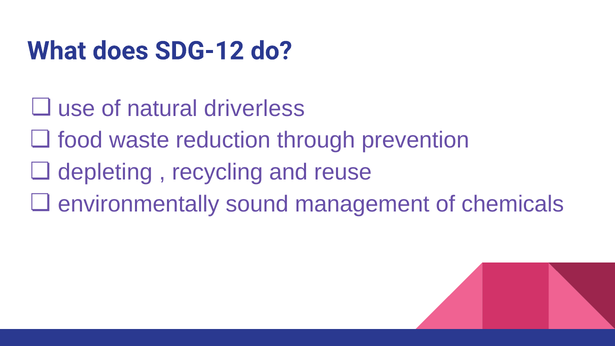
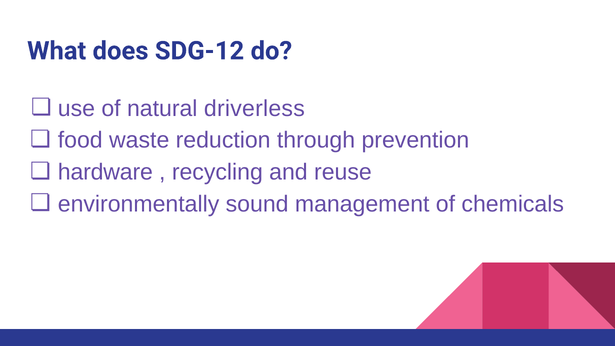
depleting: depleting -> hardware
